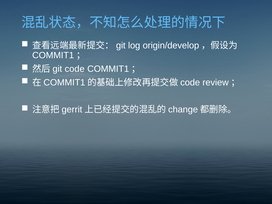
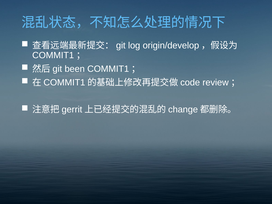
code: code -> been
